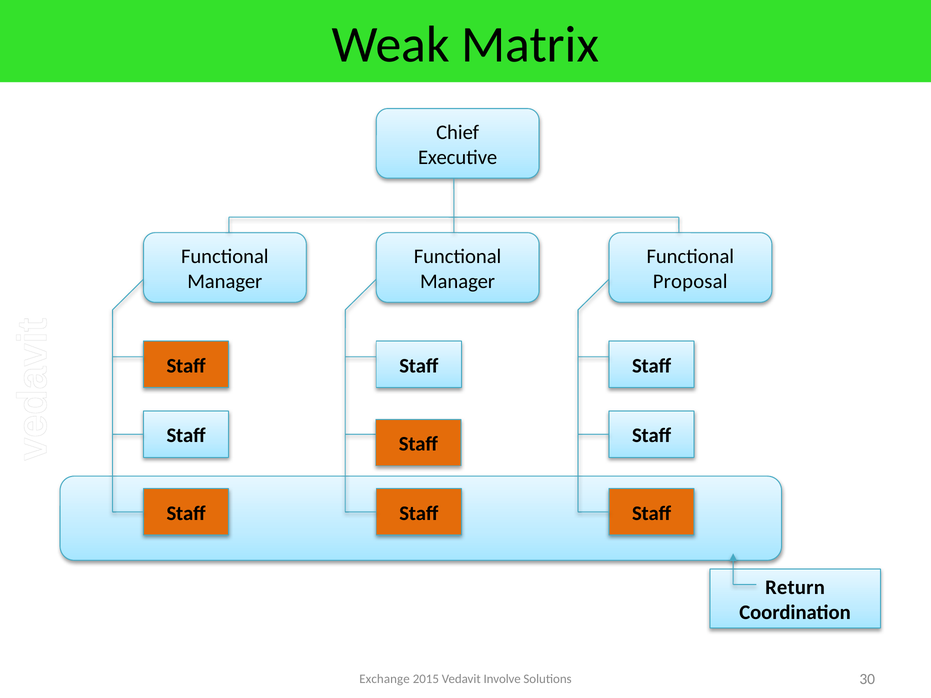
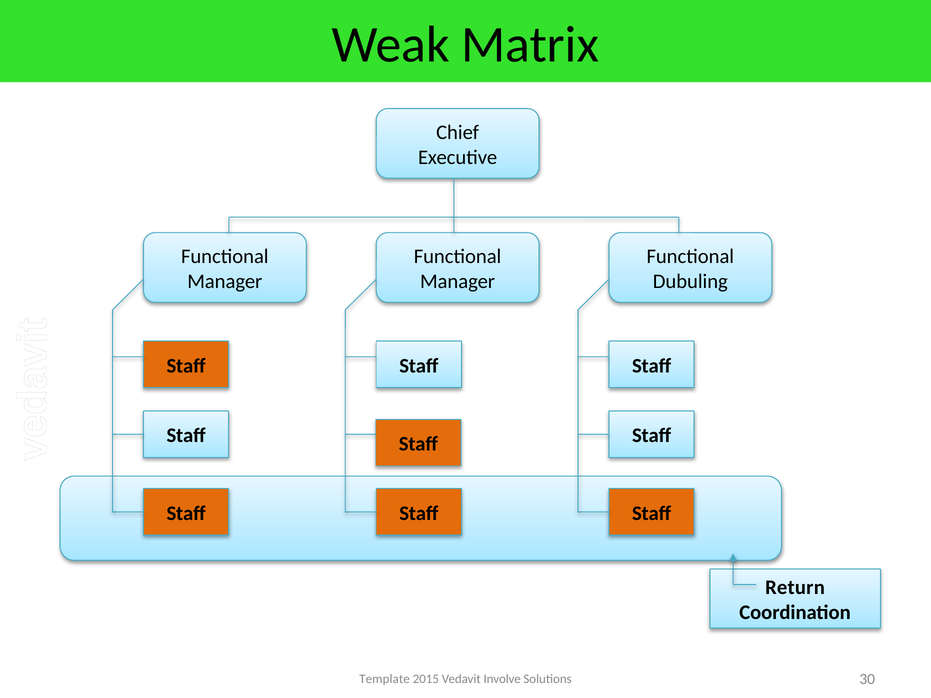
Proposal: Proposal -> Dubuling
Exchange: Exchange -> Template
